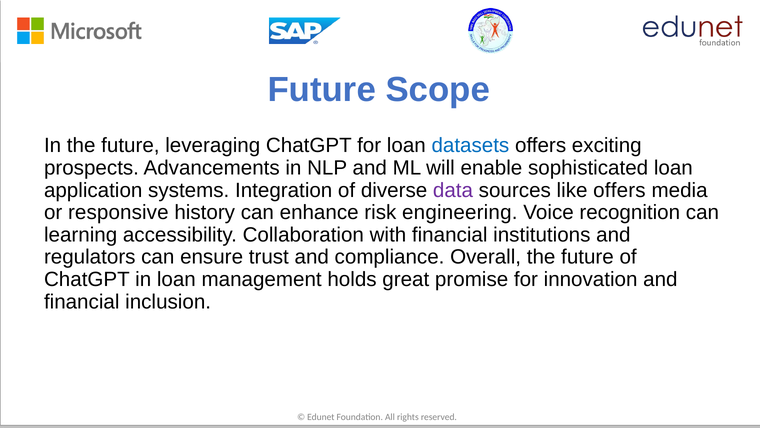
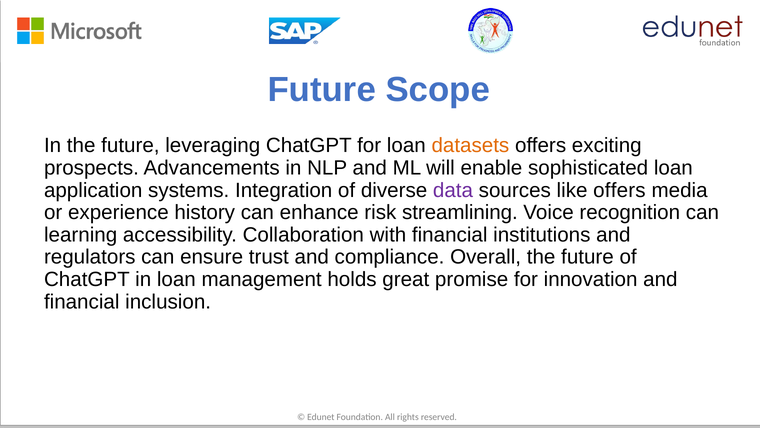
datasets colour: blue -> orange
responsive: responsive -> experience
engineering: engineering -> streamlining
